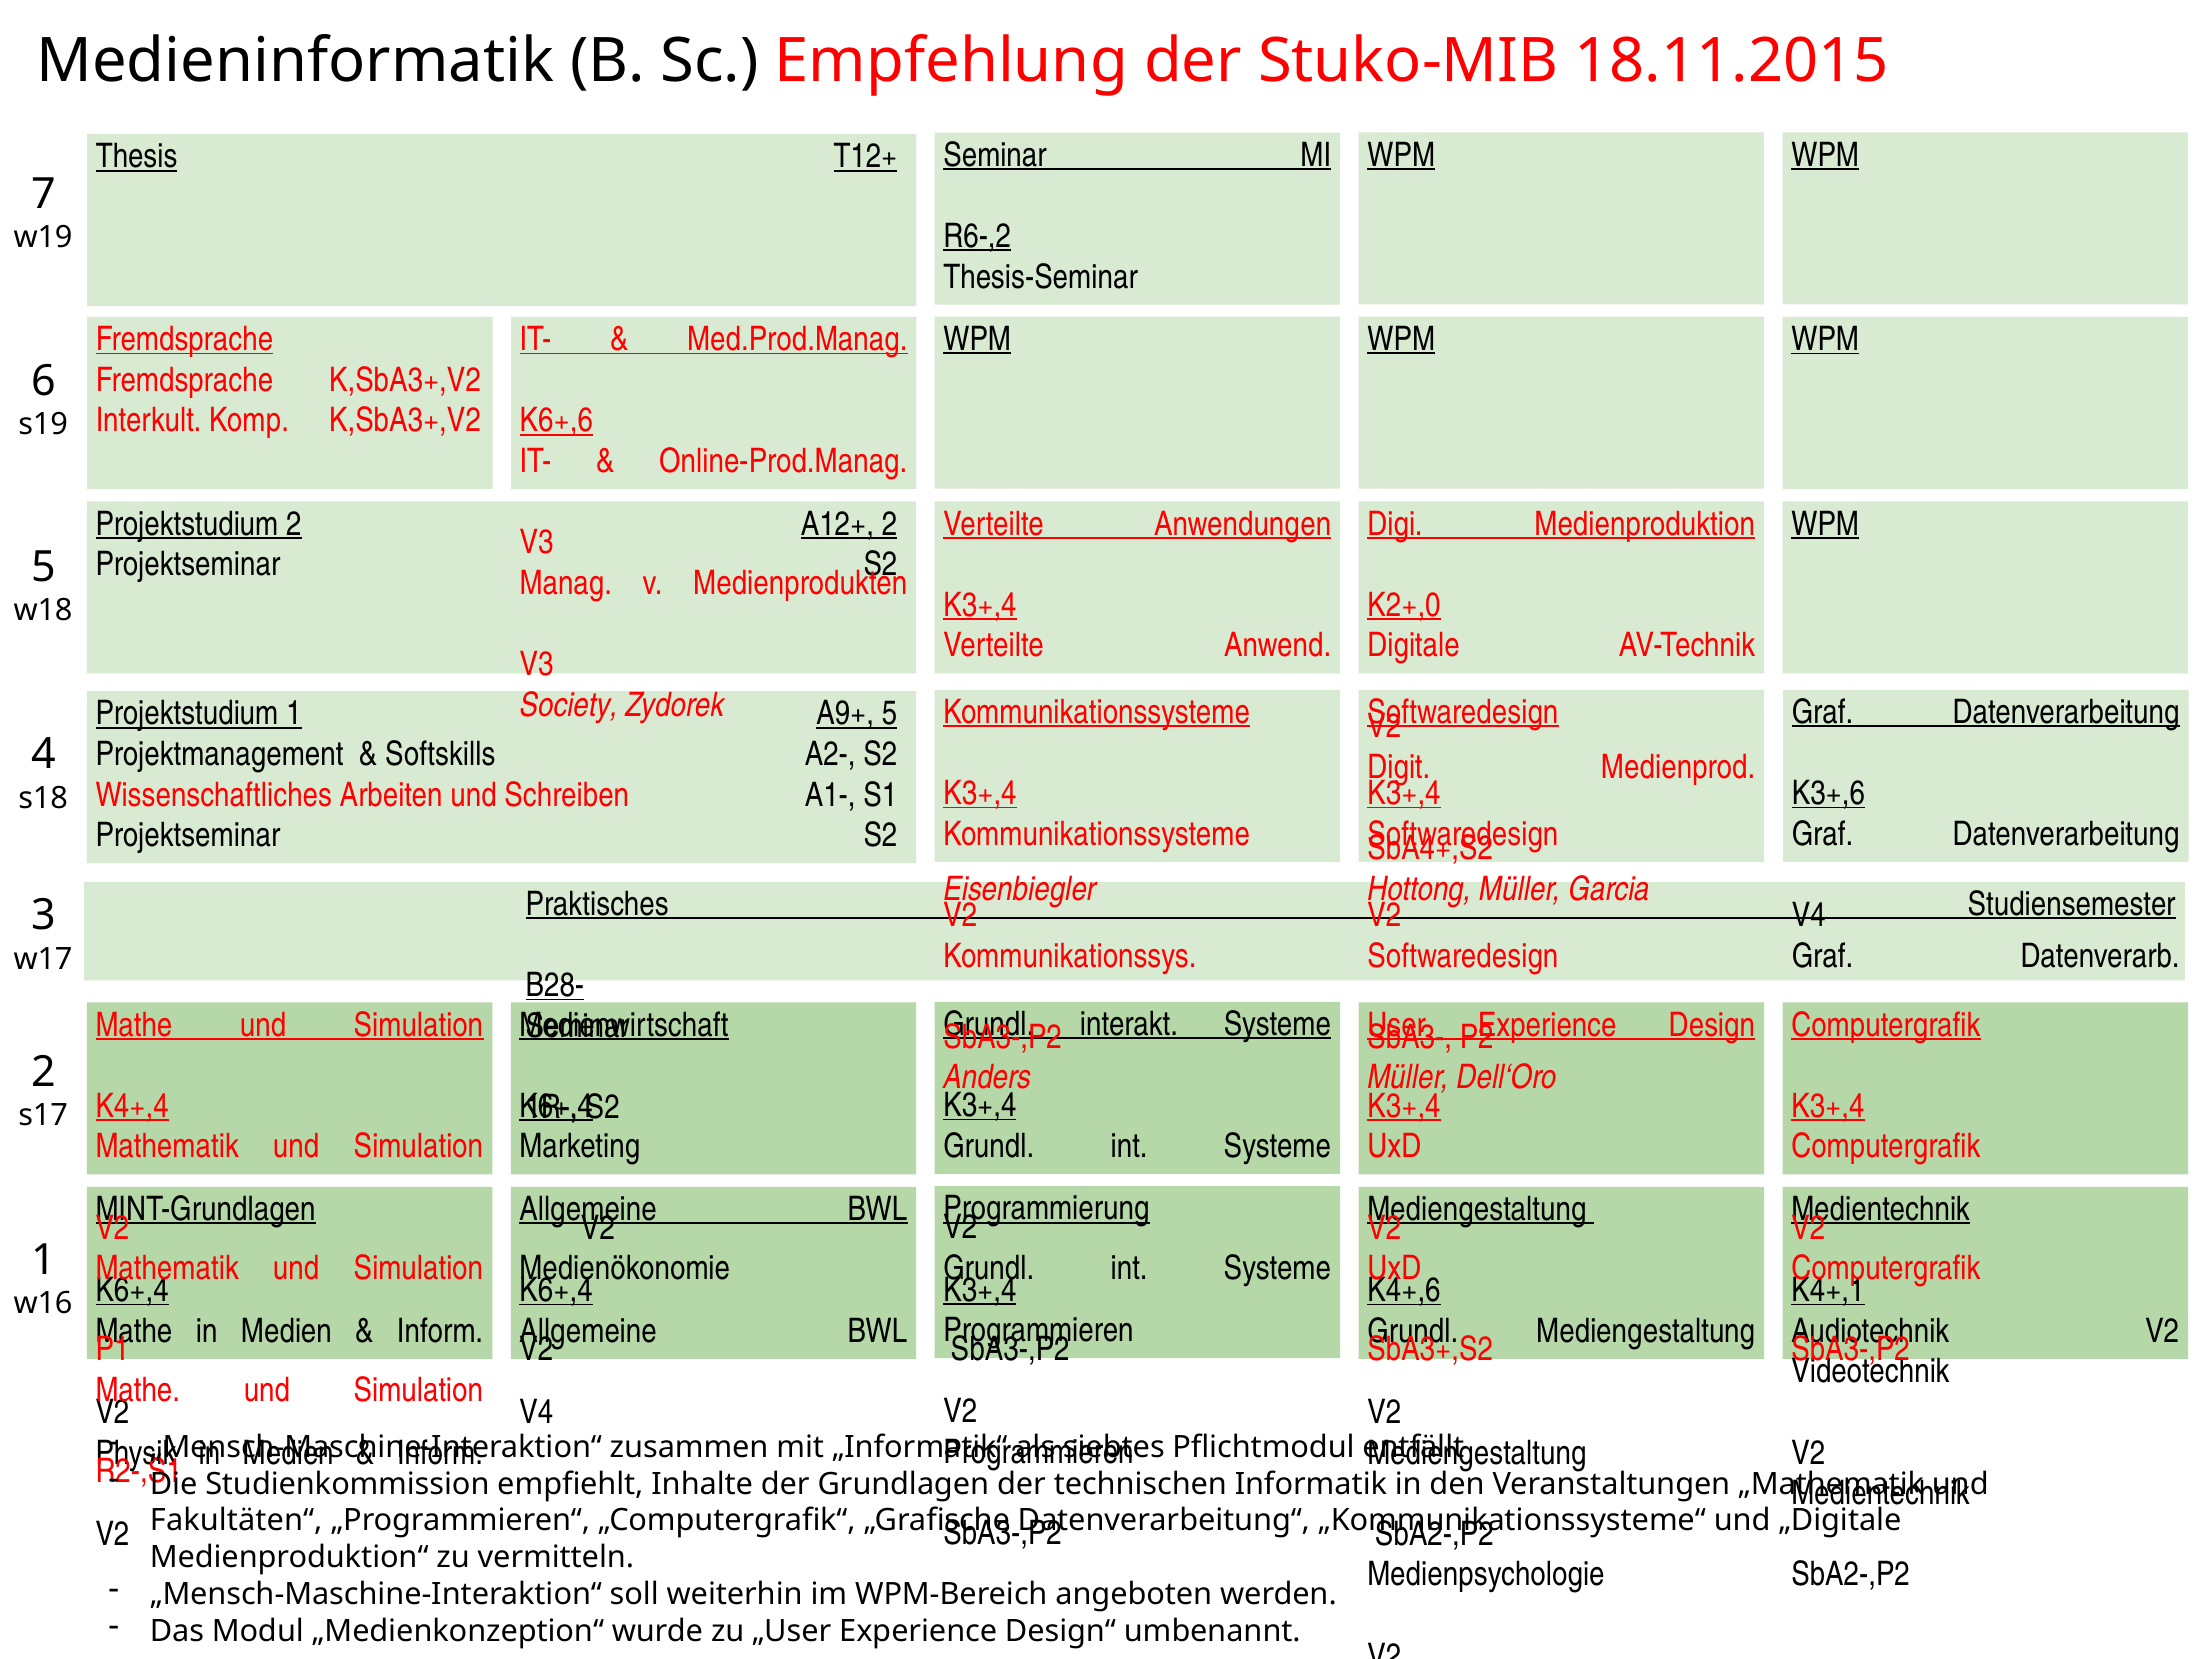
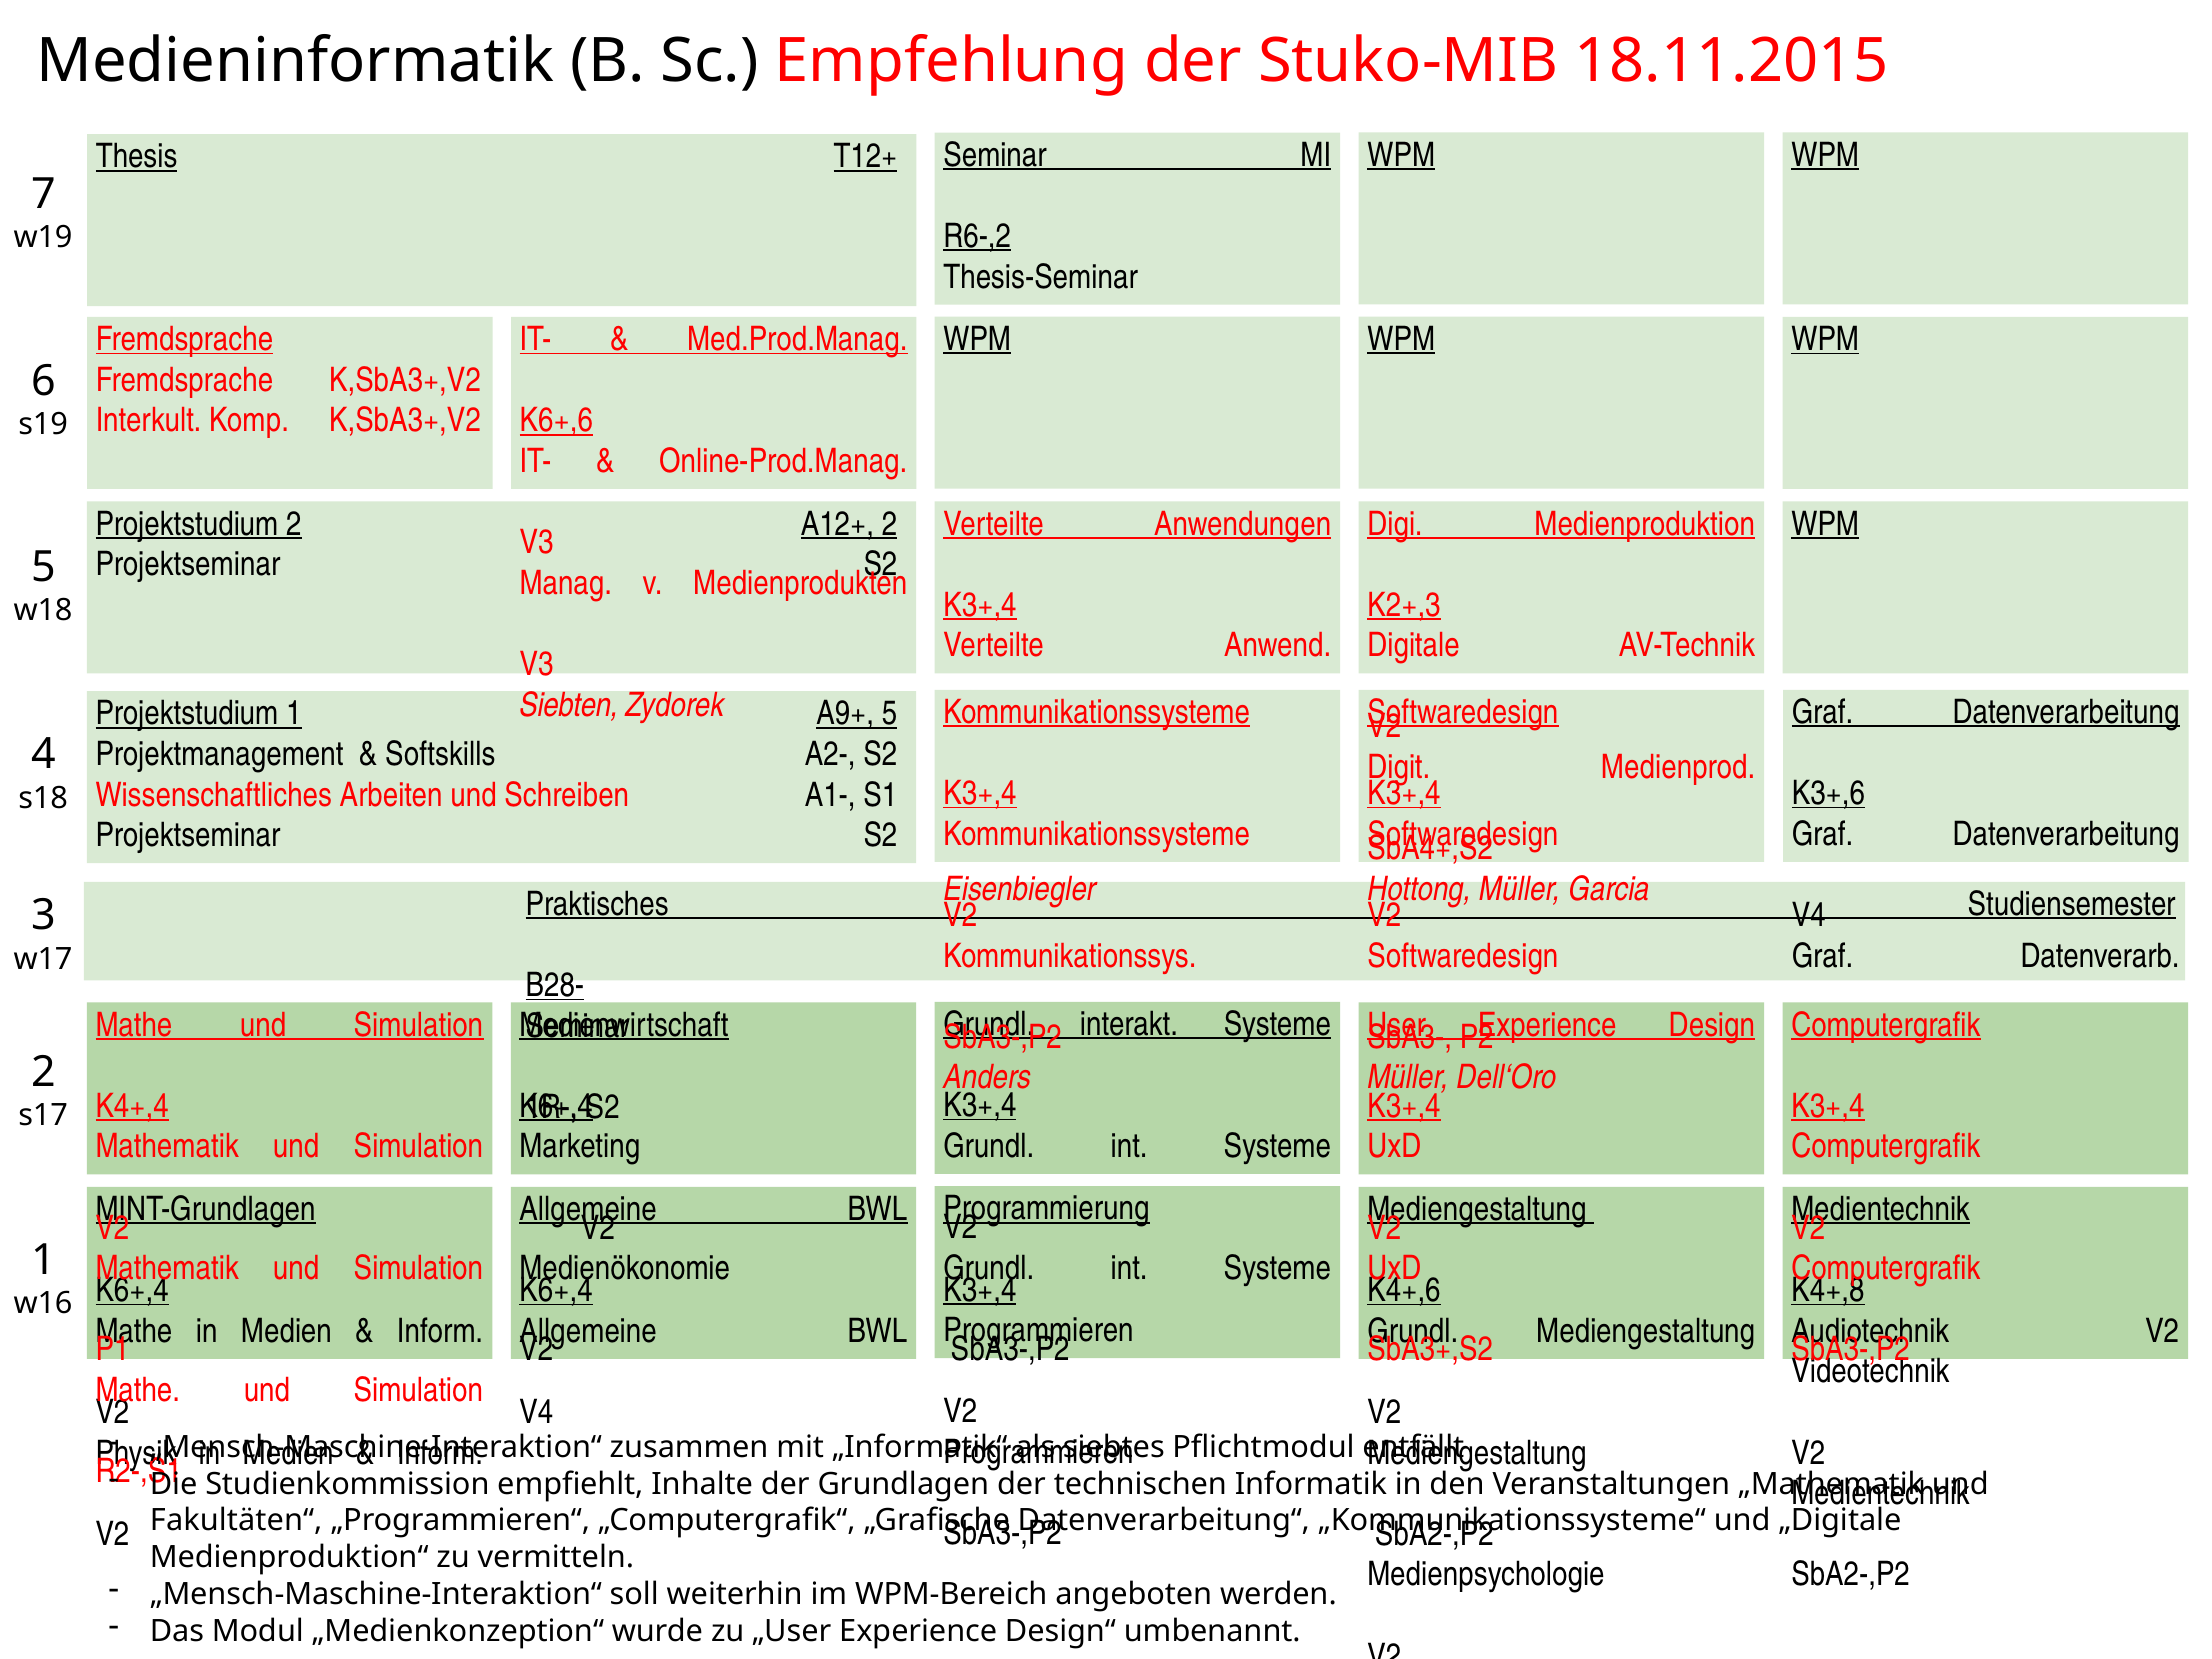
K2+,0: K2+,0 -> K2+,3
Society: Society -> Siebten
K4+,1: K4+,1 -> K4+,8
